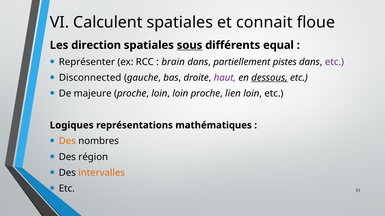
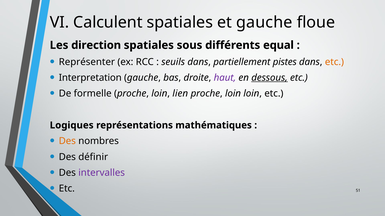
et connait: connait -> gauche
sous underline: present -> none
brain: brain -> seuils
etc at (334, 62) colour: purple -> orange
Disconnected: Disconnected -> Interpretation
majeure: majeure -> formelle
loin loin: loin -> lien
lien at (233, 94): lien -> loin
région: région -> définir
intervalles colour: orange -> purple
